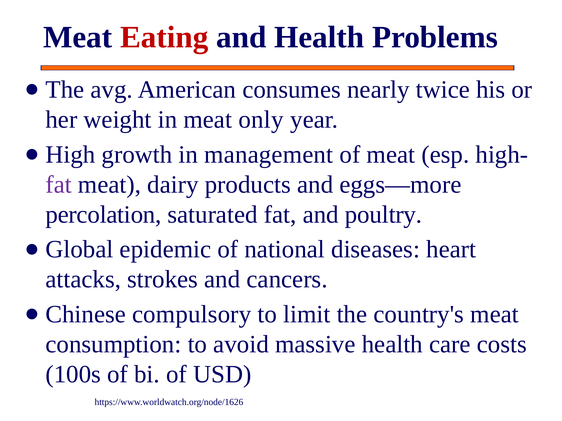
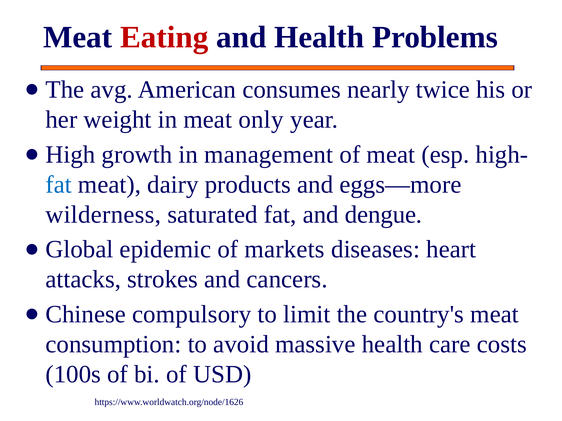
fat at (59, 185) colour: purple -> blue
percolation: percolation -> wilderness
poultry: poultry -> dengue
national: national -> markets
